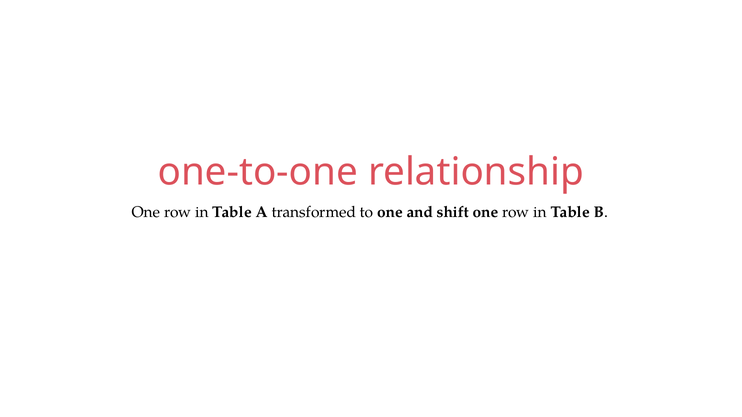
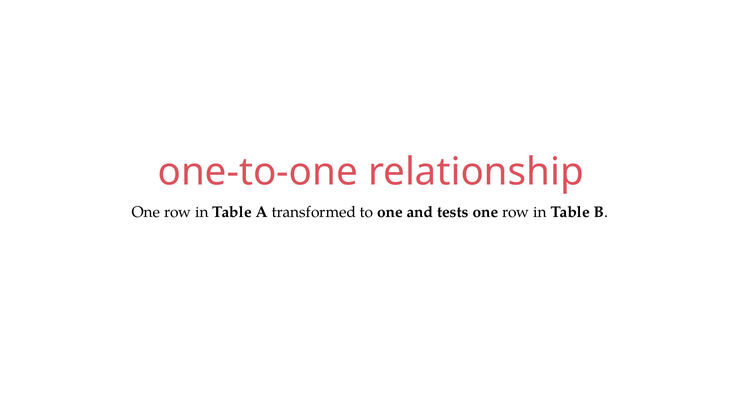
shift: shift -> tests
